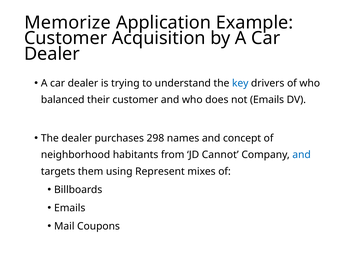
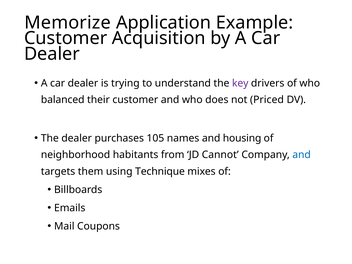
key colour: blue -> purple
not Emails: Emails -> Priced
298: 298 -> 105
concept: concept -> housing
Represent: Represent -> Technique
